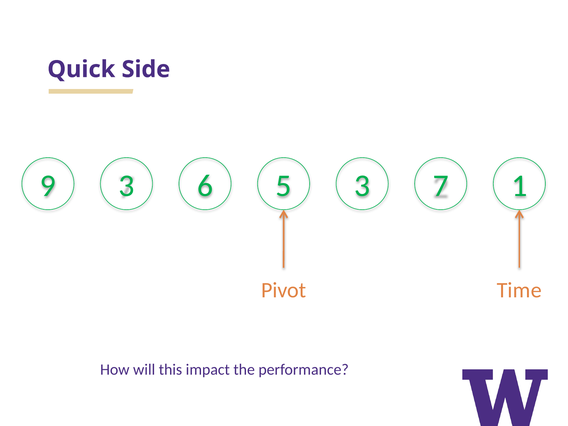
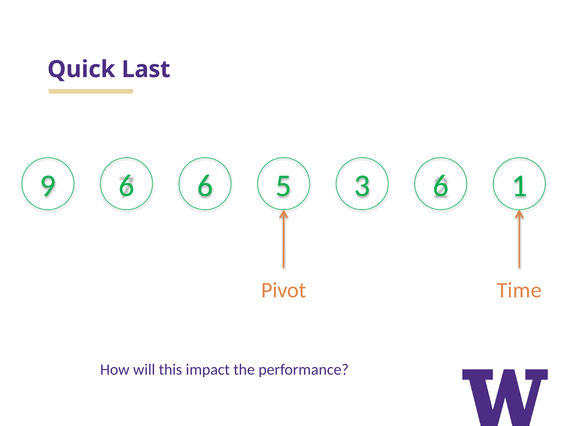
Side: Side -> Last
9 3: 3 -> 6
3 7: 7 -> 6
